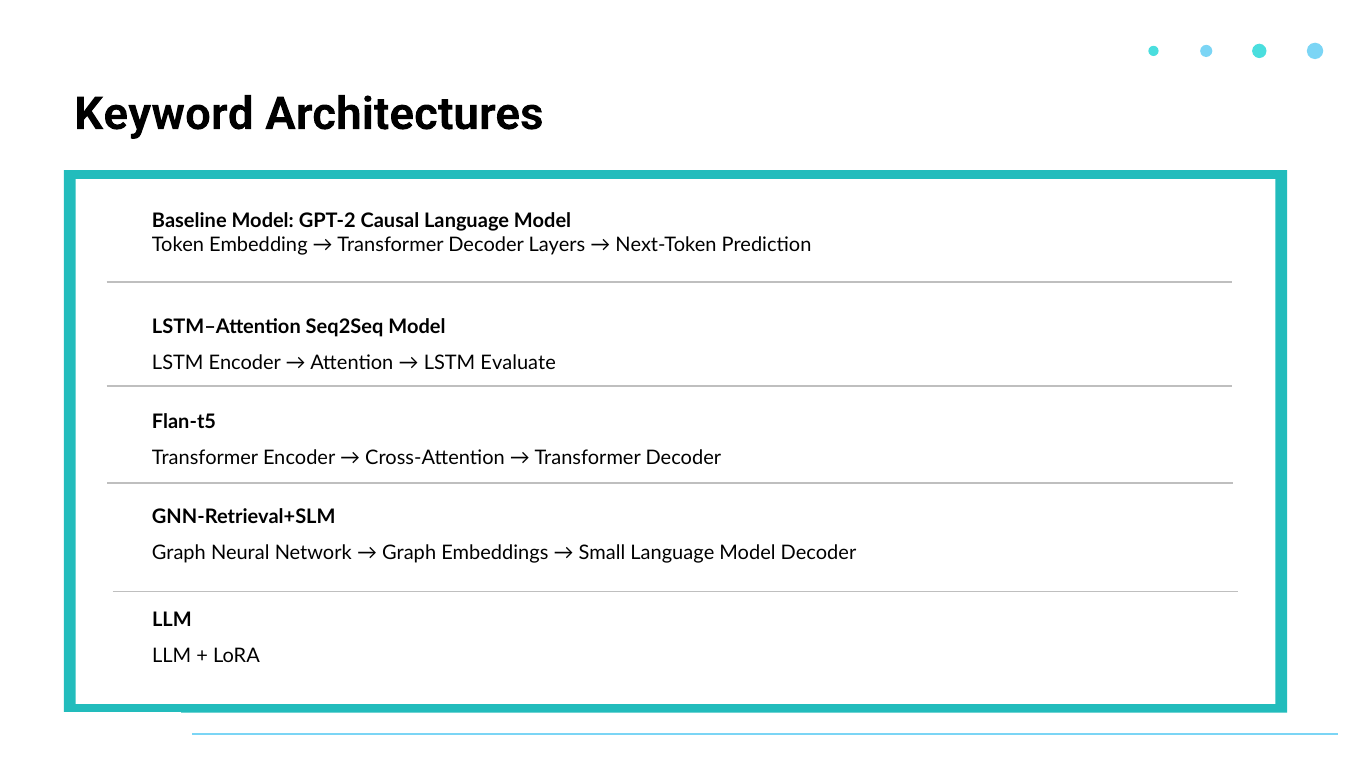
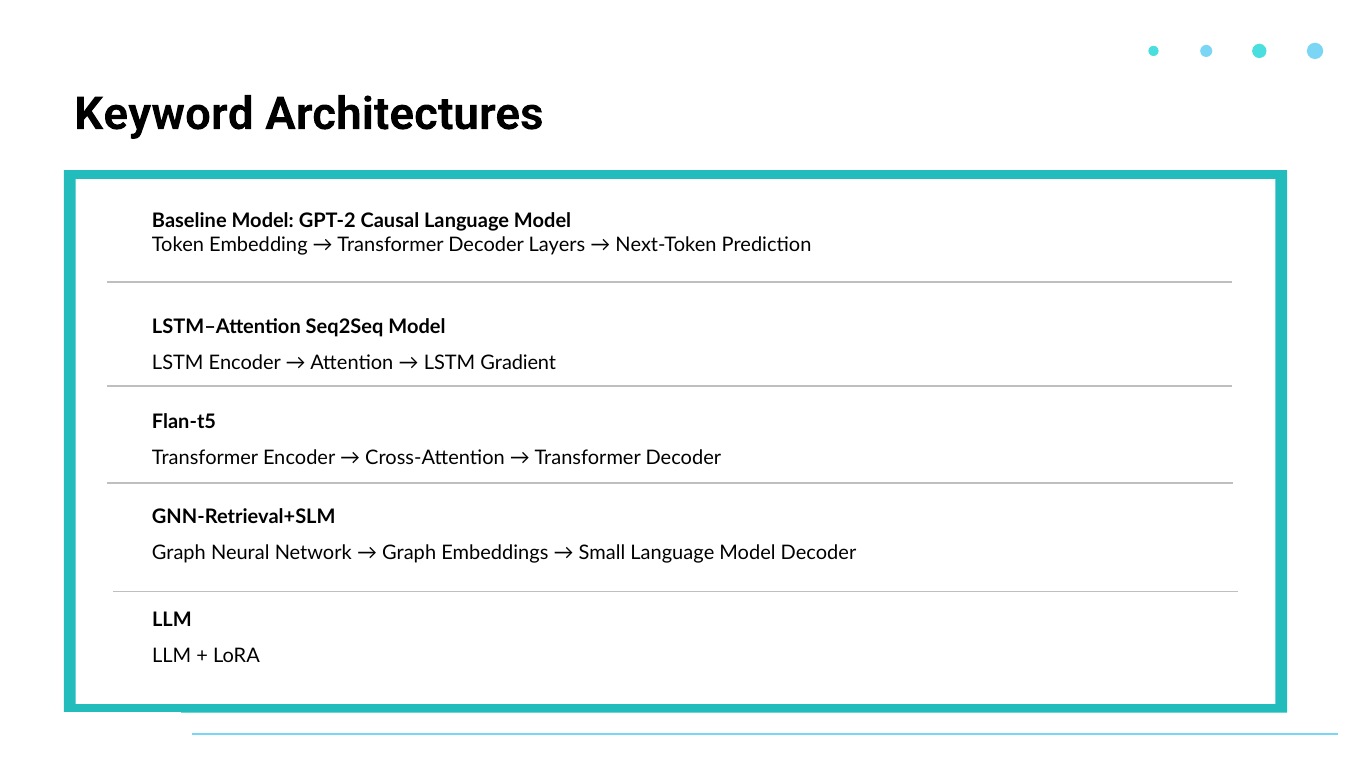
Evaluate: Evaluate -> Gradient
